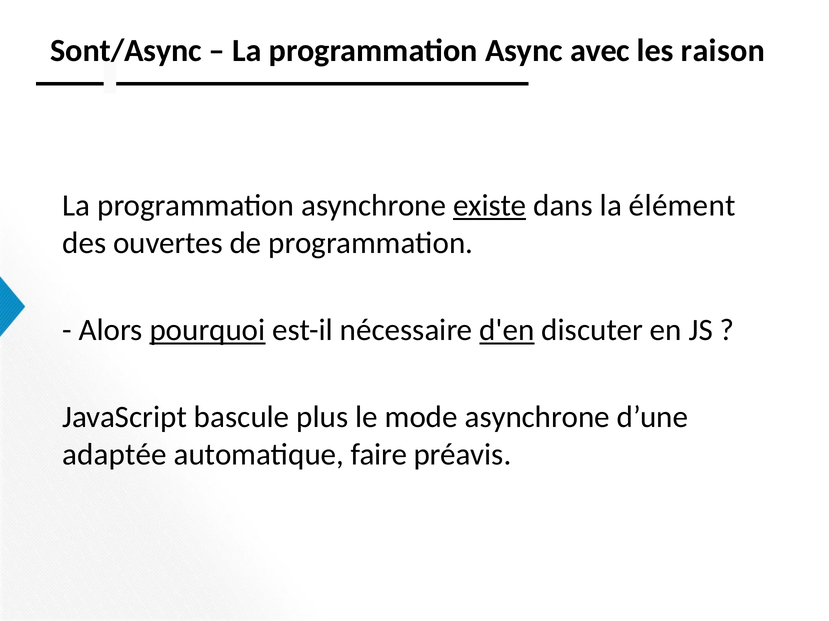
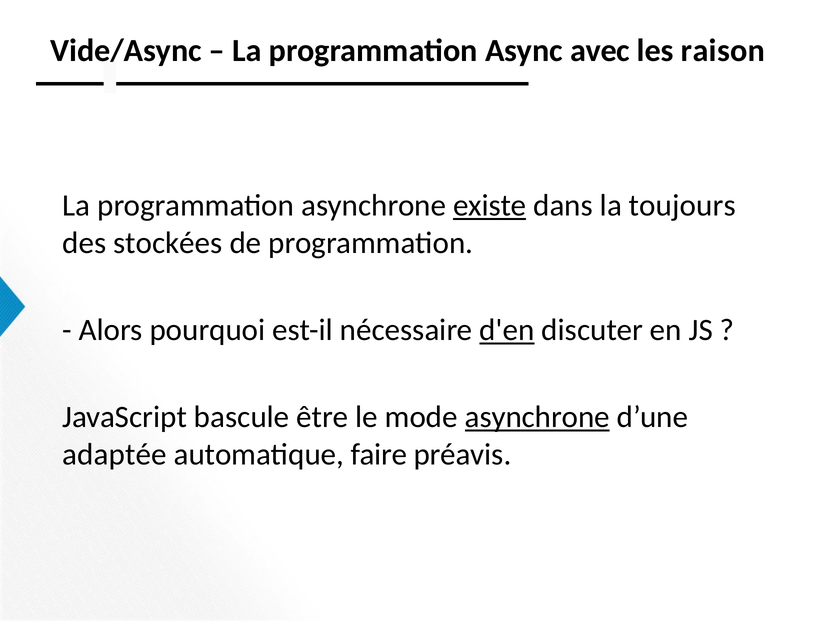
Sont/Async: Sont/Async -> Vide/Async
élément: élément -> toujours
ouvertes: ouvertes -> stockées
pourquoi underline: present -> none
plus: plus -> être
asynchrone at (537, 418) underline: none -> present
